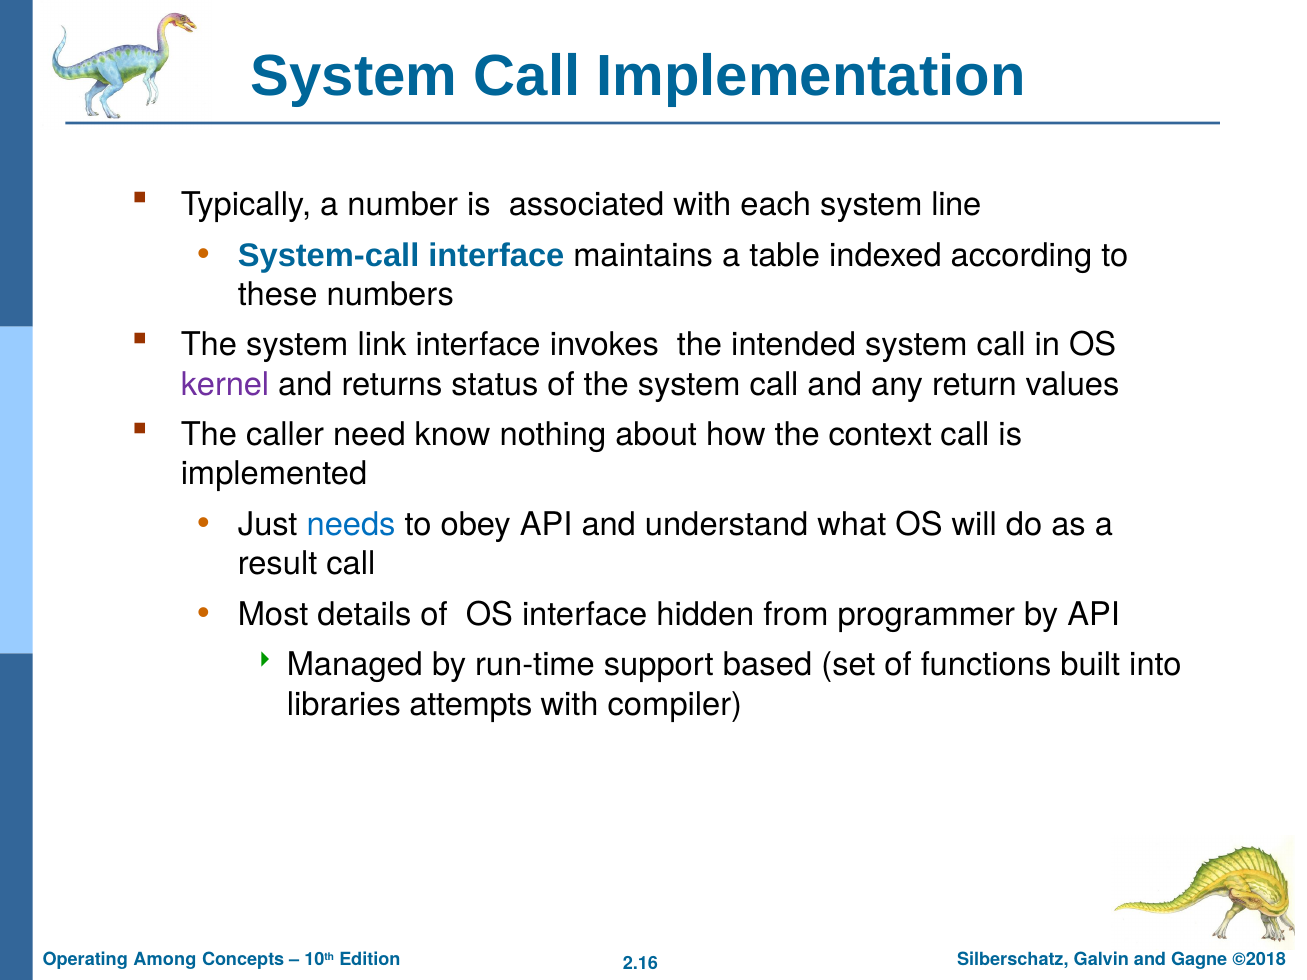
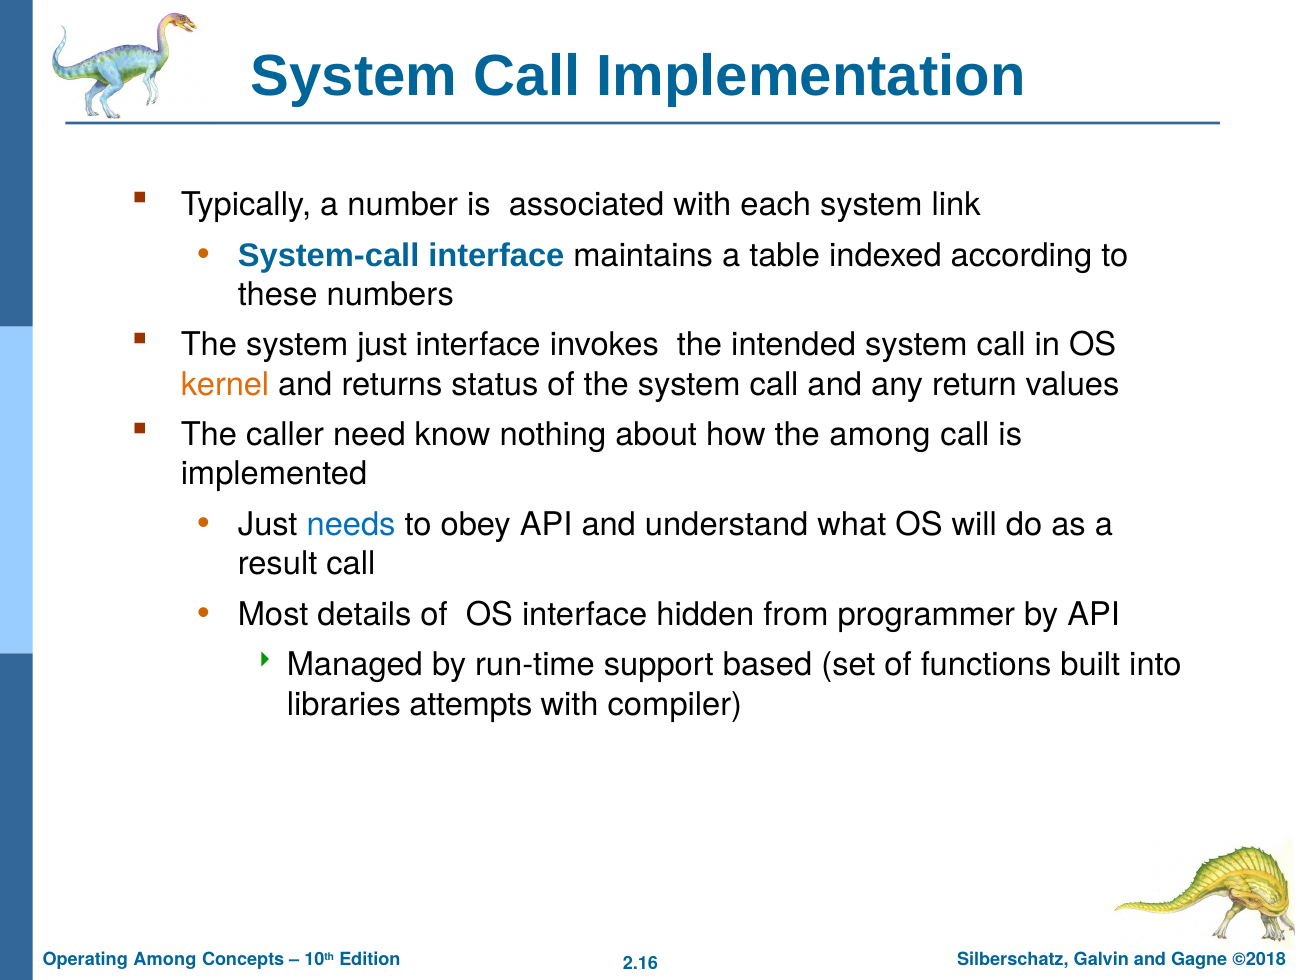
line: line -> link
system link: link -> just
kernel colour: purple -> orange
the context: context -> among
